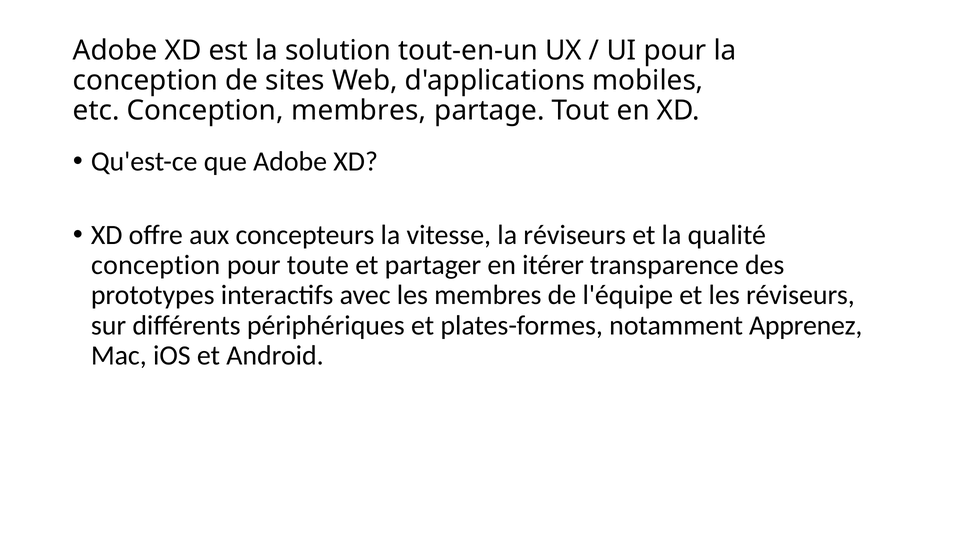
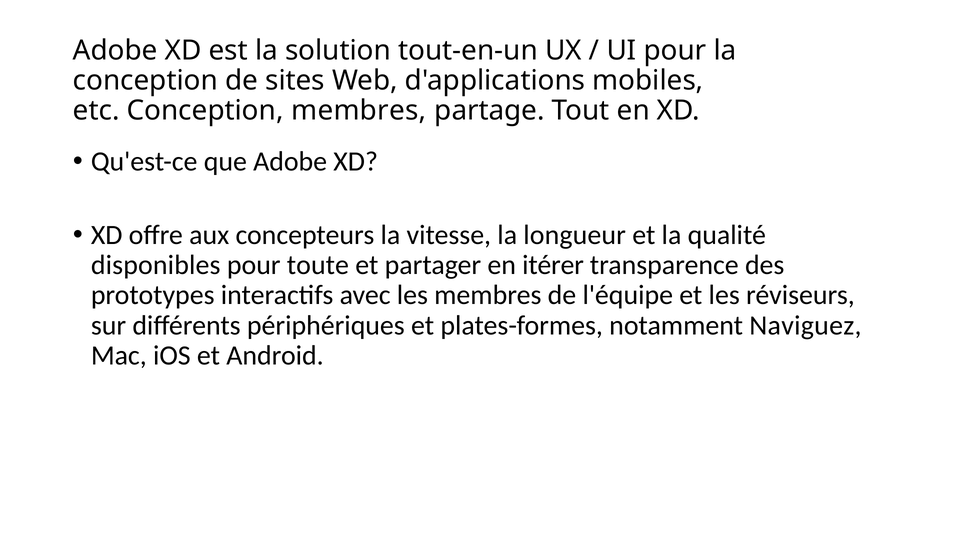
la réviseurs: réviseurs -> longueur
conception at (156, 265): conception -> disponibles
Apprenez: Apprenez -> Naviguez
